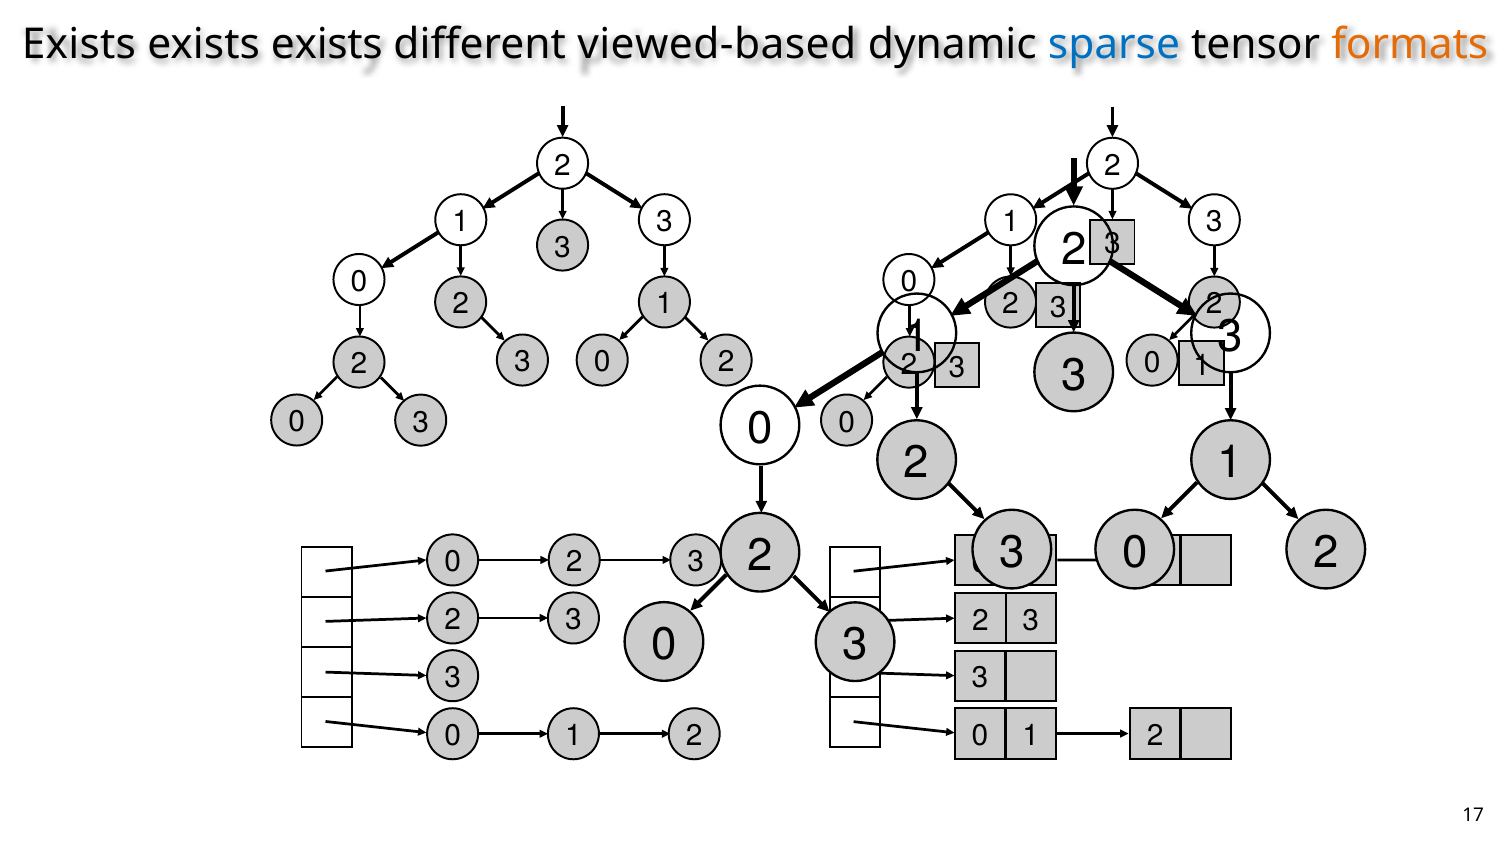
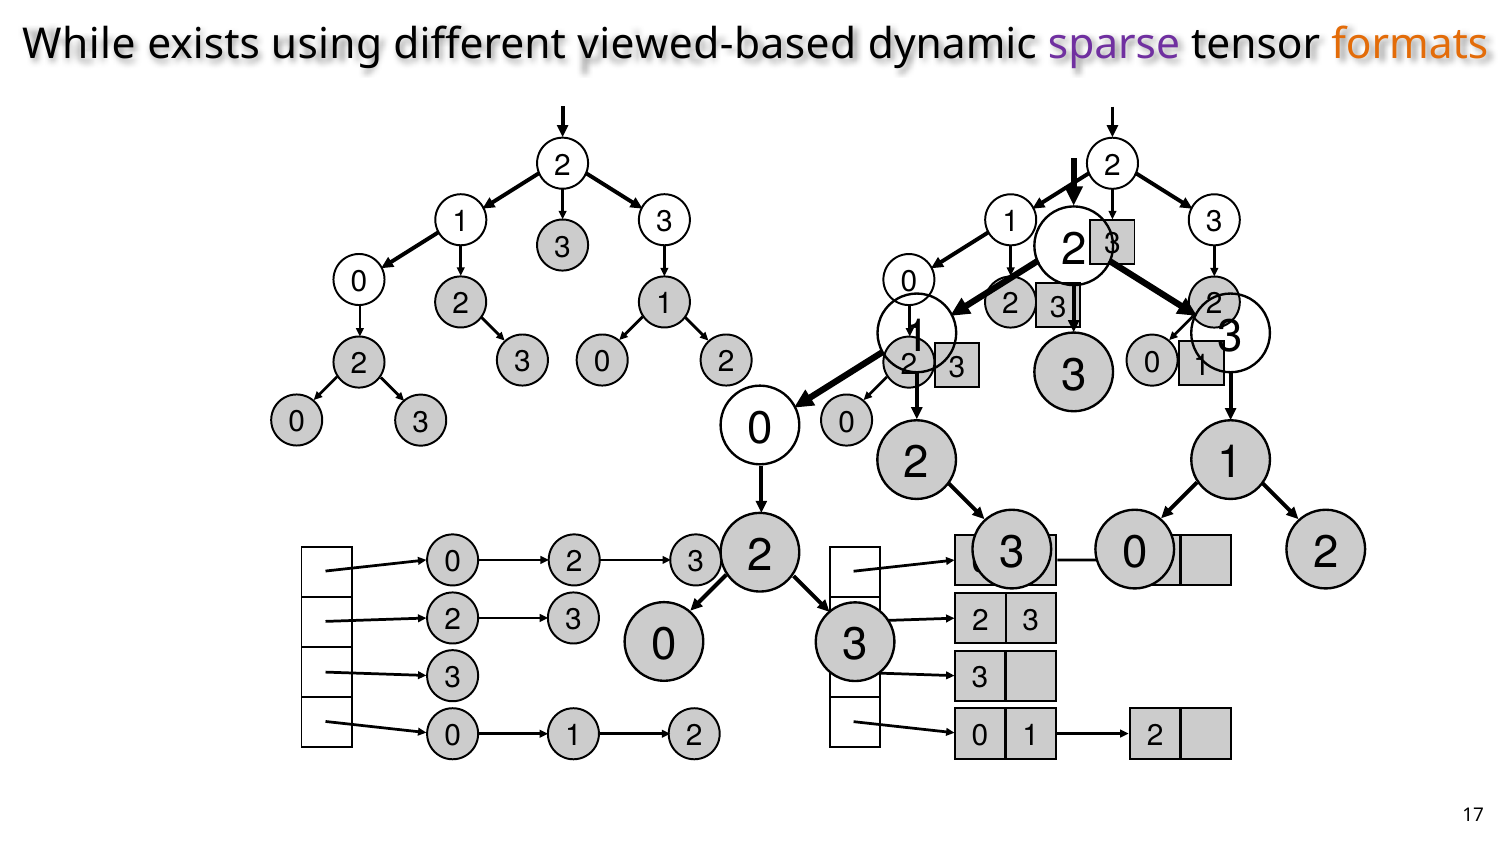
Exists at (79, 44): Exists -> While
exists at (327, 44): exists -> using
sparse colour: blue -> purple
